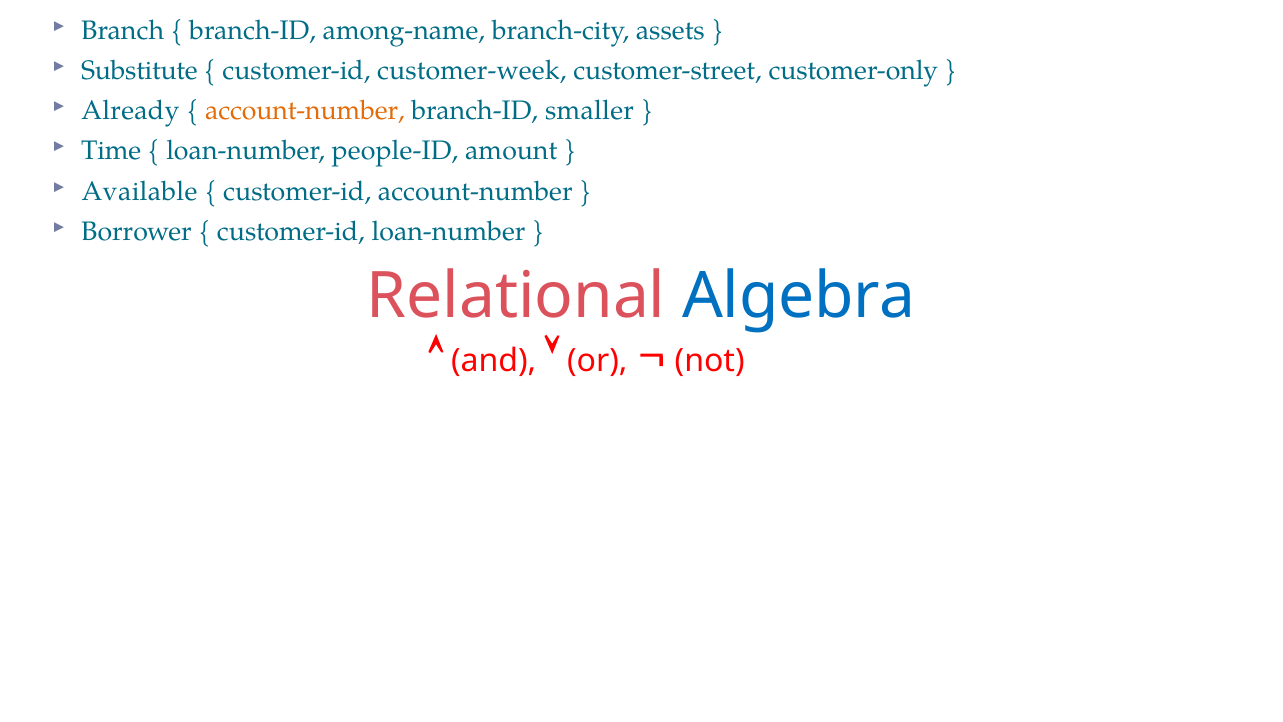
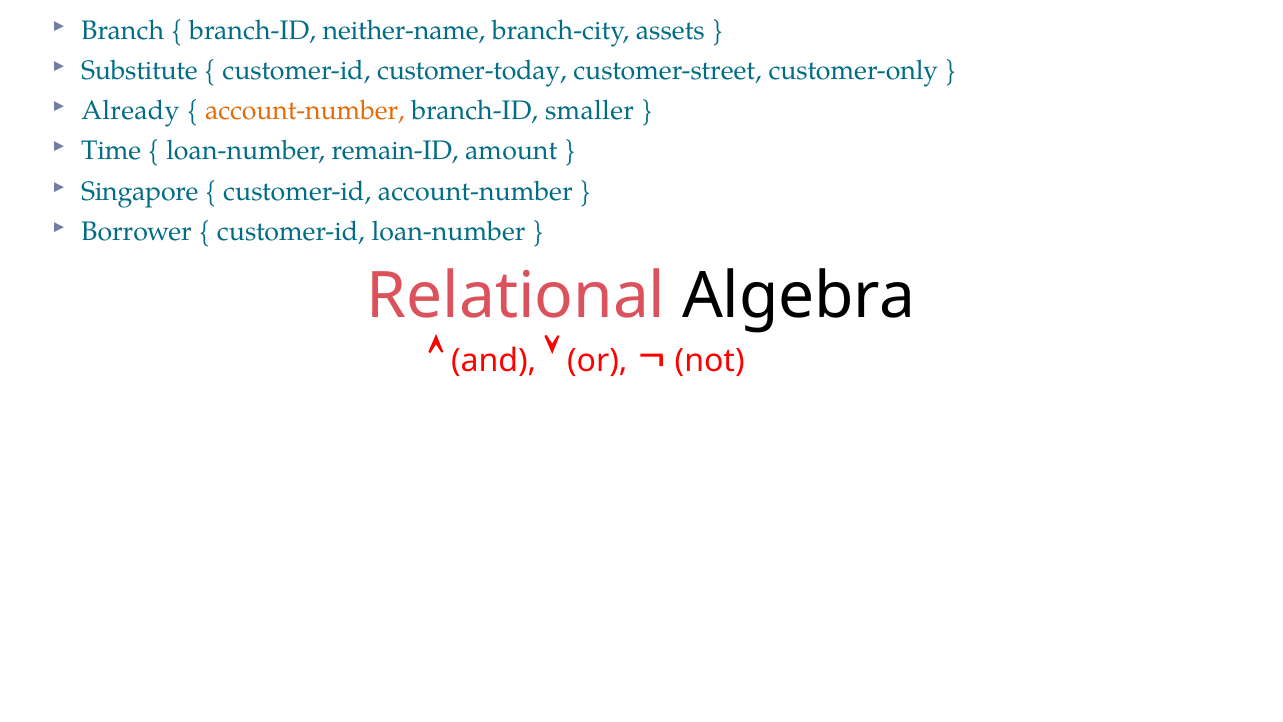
among-name: among-name -> neither-name
customer-week: customer-week -> customer-today
people-ID: people-ID -> remain-ID
Available: Available -> Singapore
Algebra colour: blue -> black
